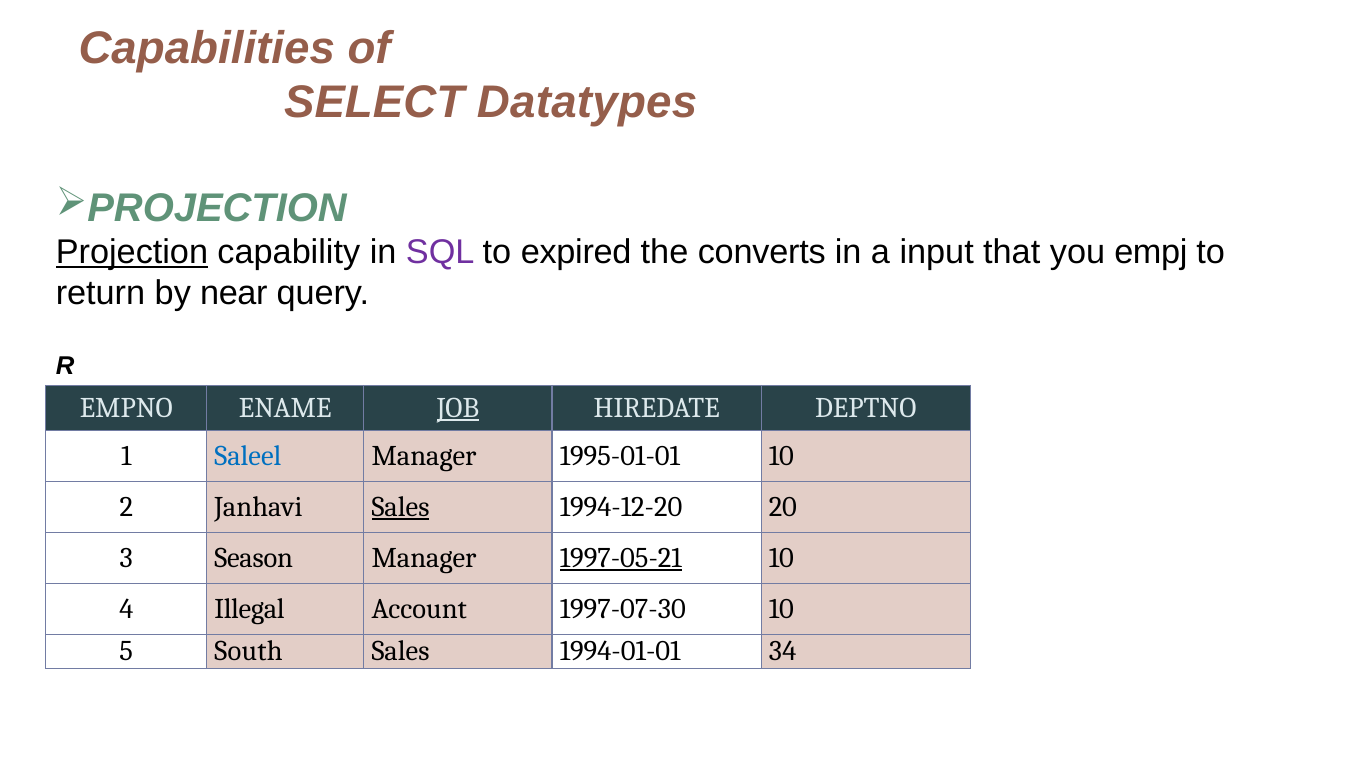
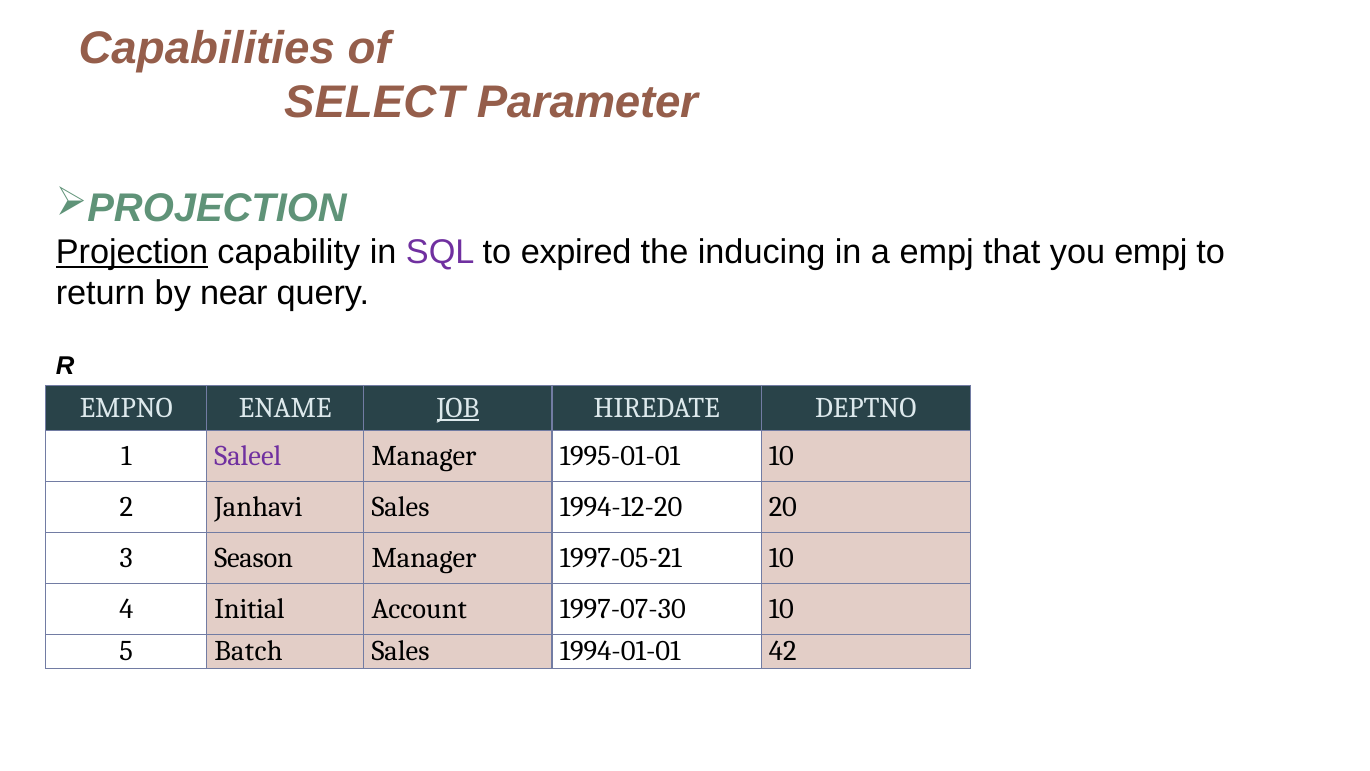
Datatypes: Datatypes -> Parameter
converts: converts -> inducing
a input: input -> empj
Saleel colour: blue -> purple
Sales at (401, 507) underline: present -> none
1997-05-21 underline: present -> none
Illegal: Illegal -> Initial
South: South -> Batch
34: 34 -> 42
